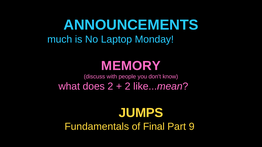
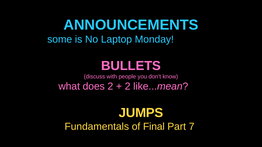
much: much -> some
MEMORY: MEMORY -> BULLETS
9: 9 -> 7
